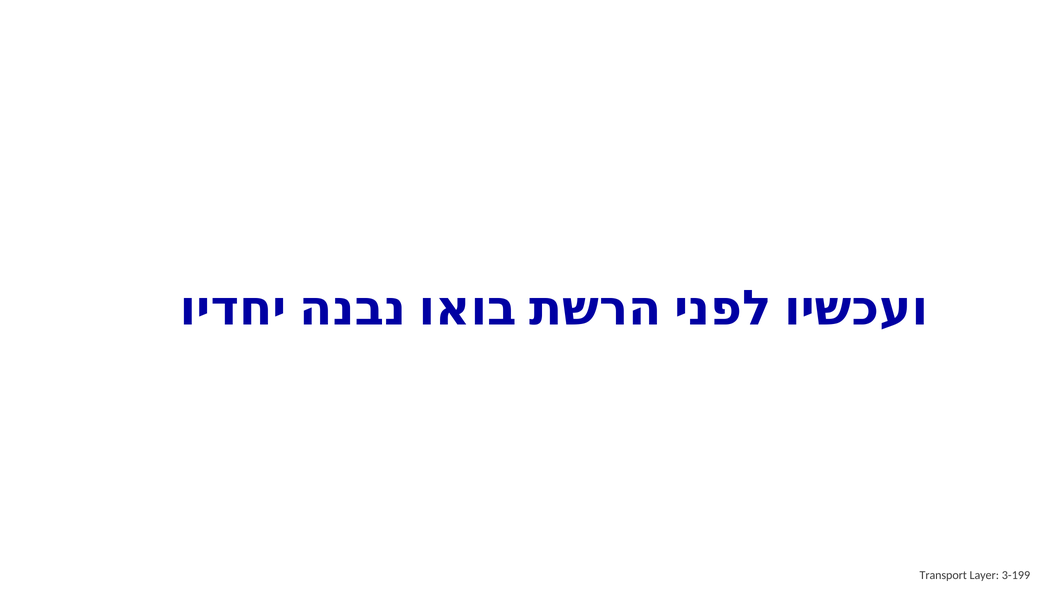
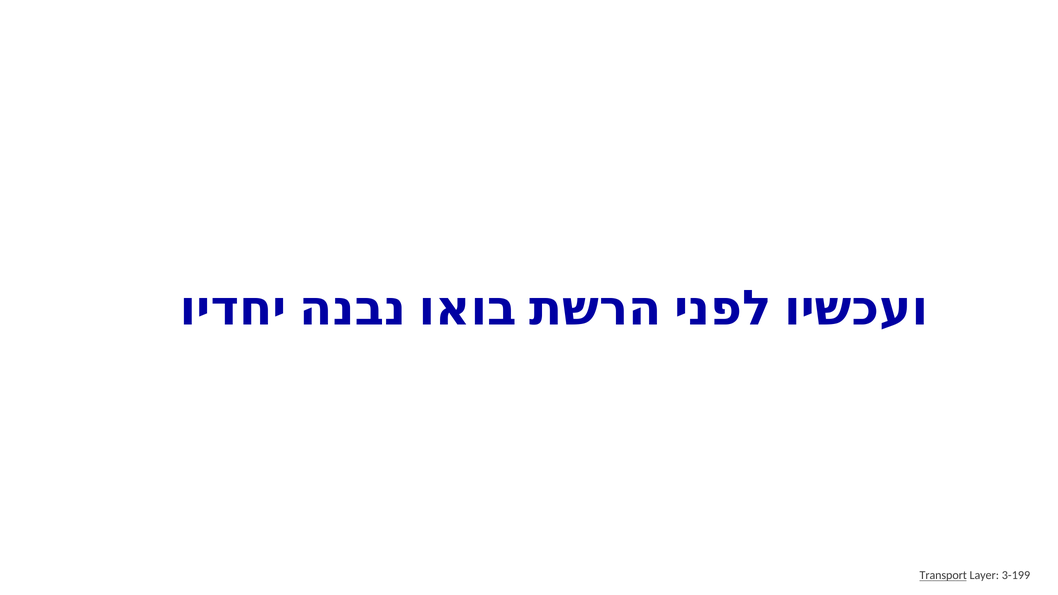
Transport underline: none -> present
